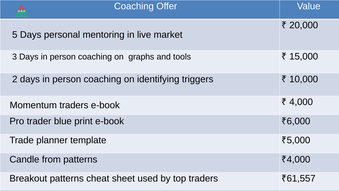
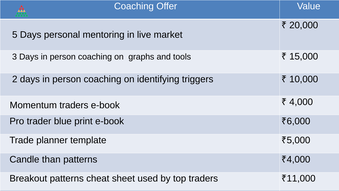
from: from -> than
61,557: 61,557 -> 11,000
